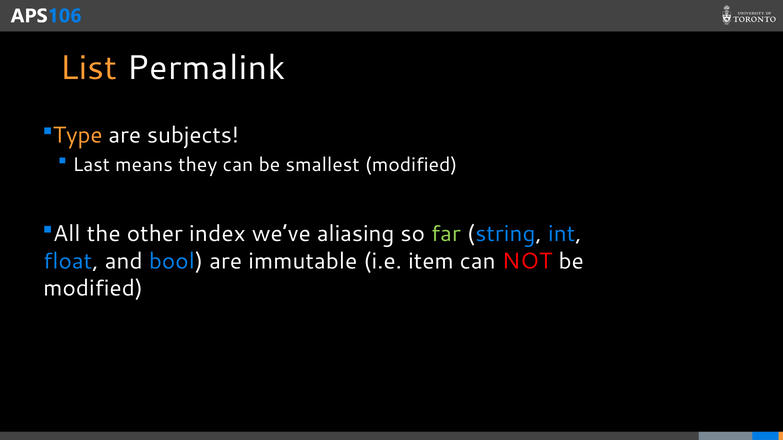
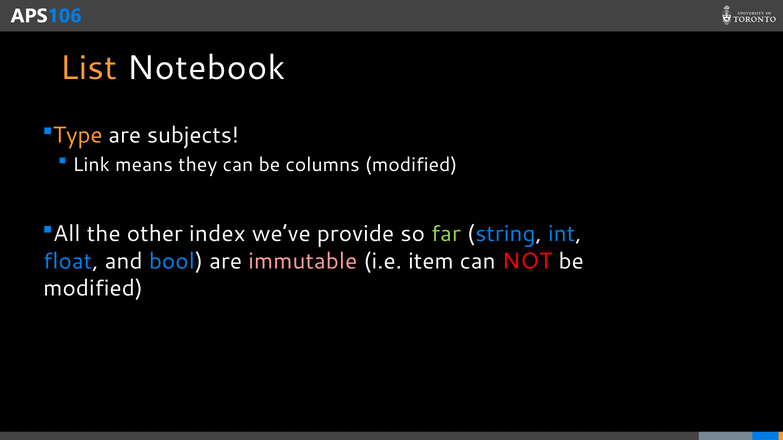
Permalink: Permalink -> Notebook
Last: Last -> Link
smallest: smallest -> columns
aliasing: aliasing -> provide
immutable colour: white -> pink
